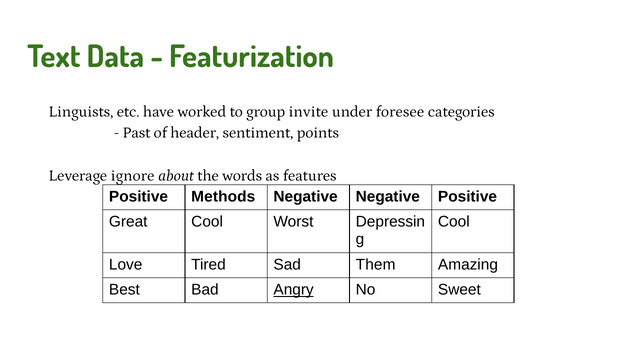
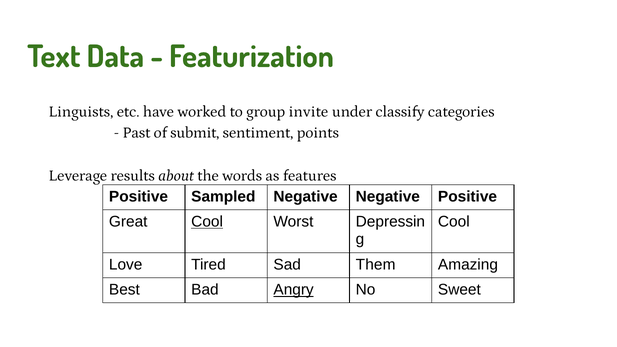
foresee: foresee -> classify
header: header -> submit
ignore: ignore -> results
Methods: Methods -> Sampled
Cool at (207, 222) underline: none -> present
